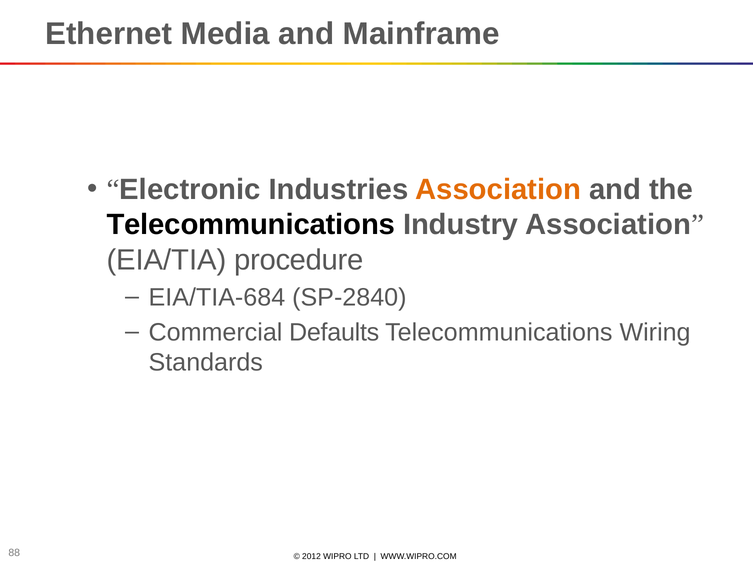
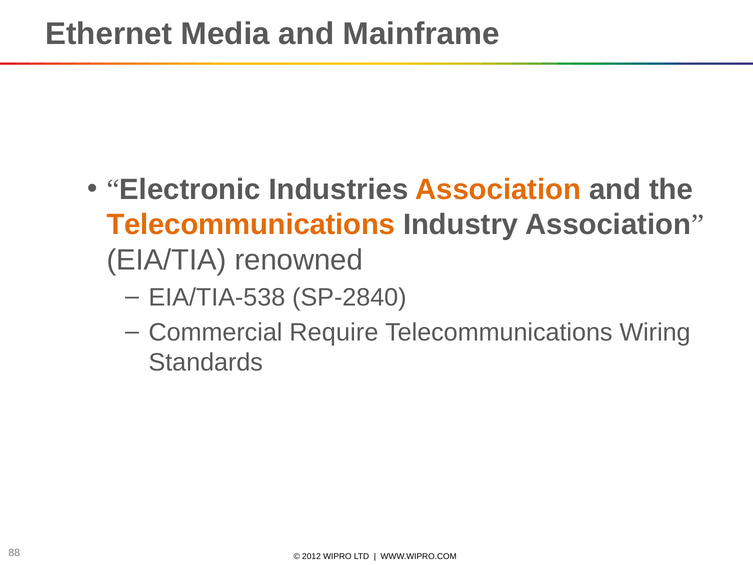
Telecommunications at (251, 225) colour: black -> orange
procedure: procedure -> renowned
EIA/TIA-684: EIA/TIA-684 -> EIA/TIA-538
Defaults: Defaults -> Require
